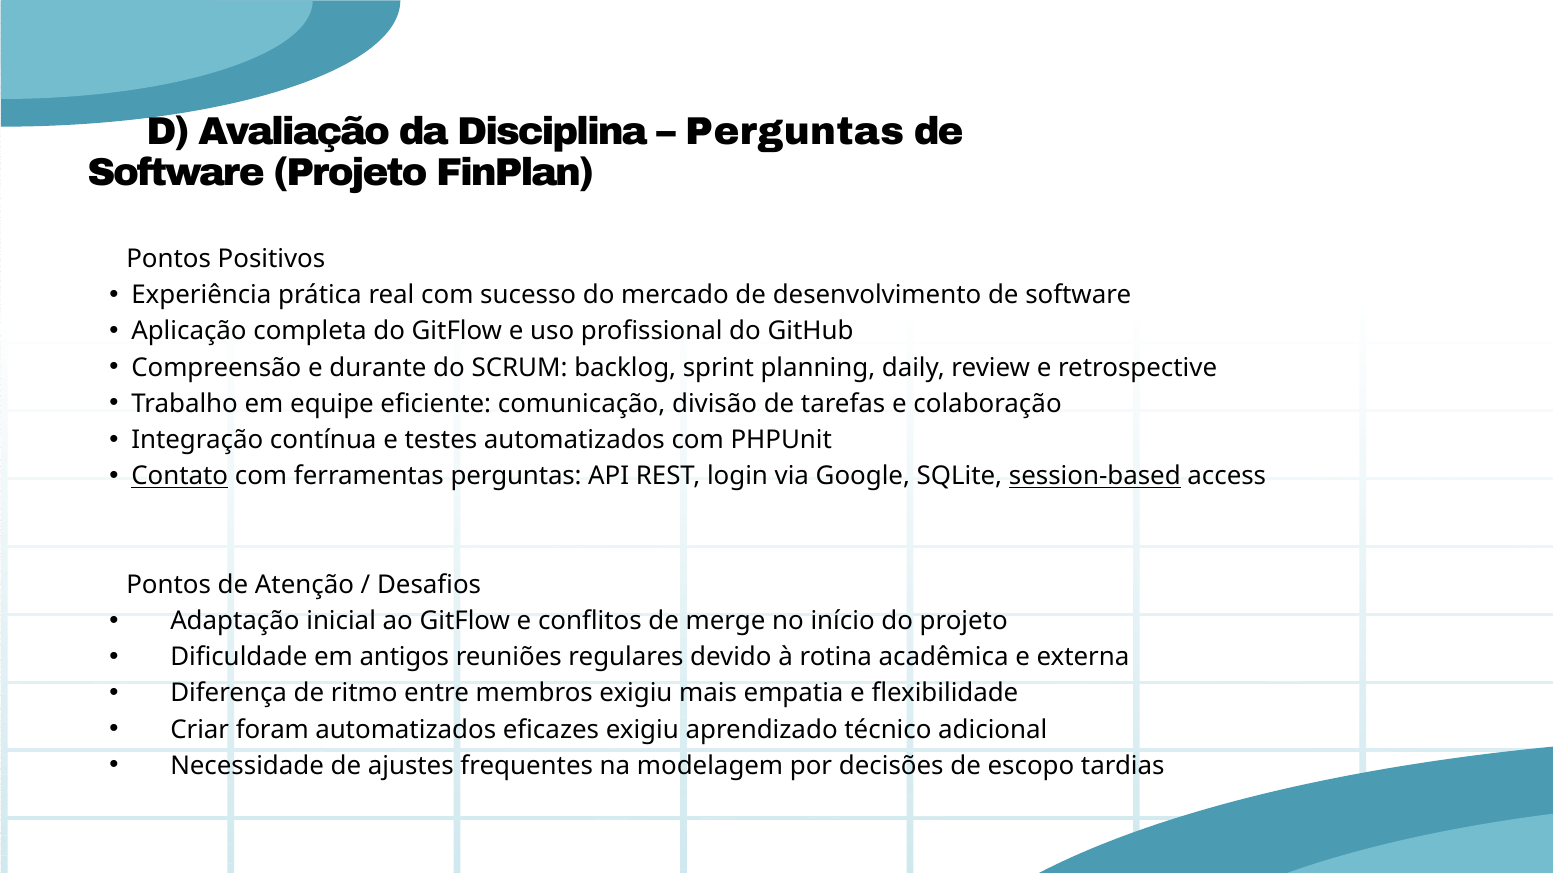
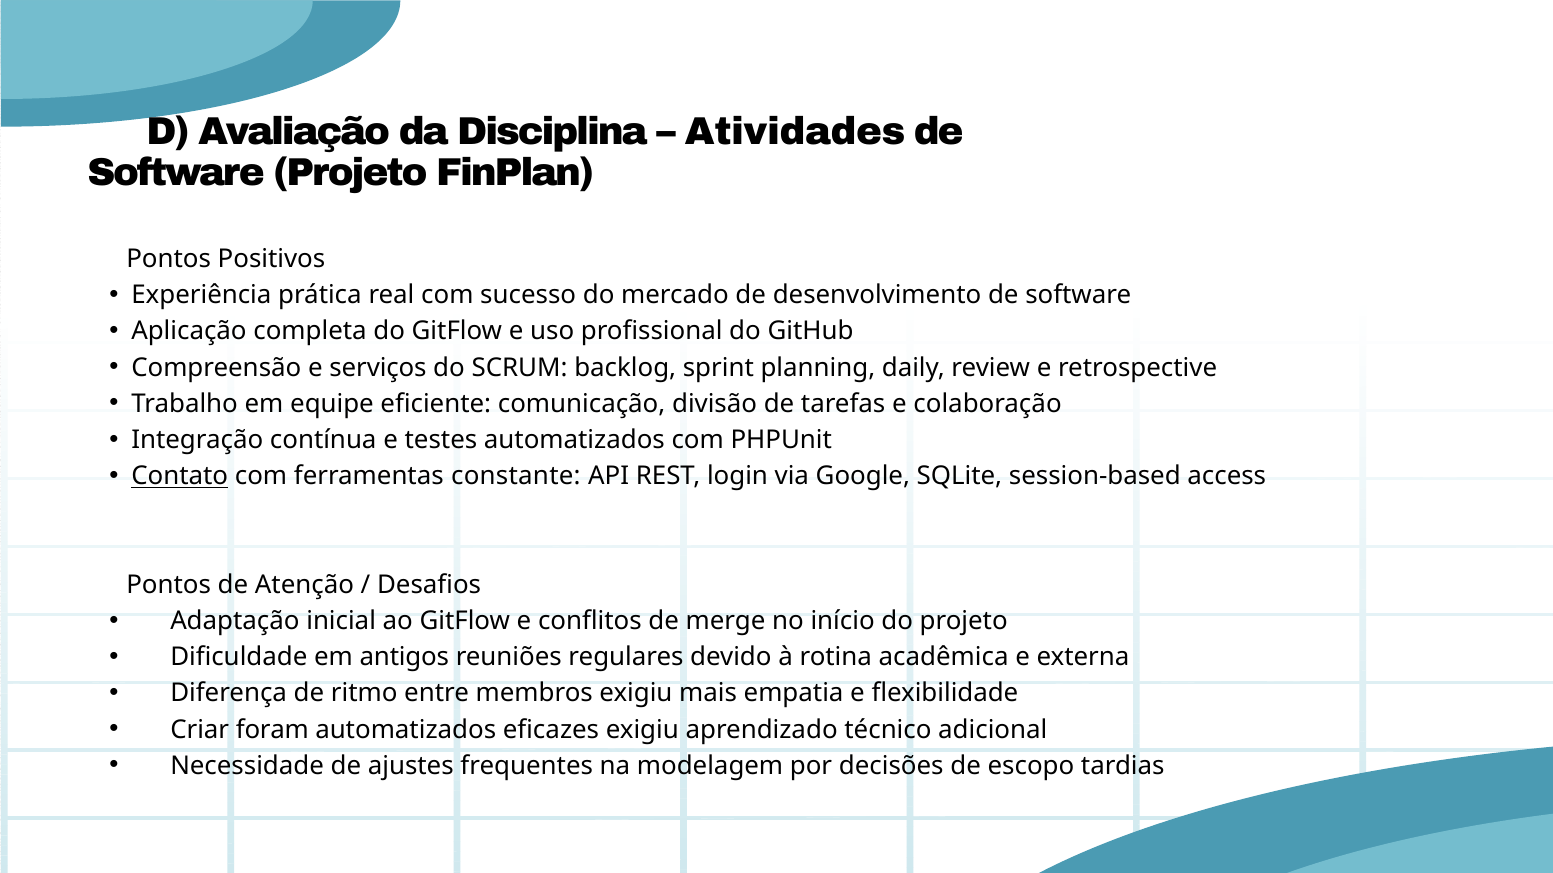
Perguntas at (795, 131): Perguntas -> Atividades
durante: durante -> serviços
ferramentas perguntas: perguntas -> constante
session-based underline: present -> none
